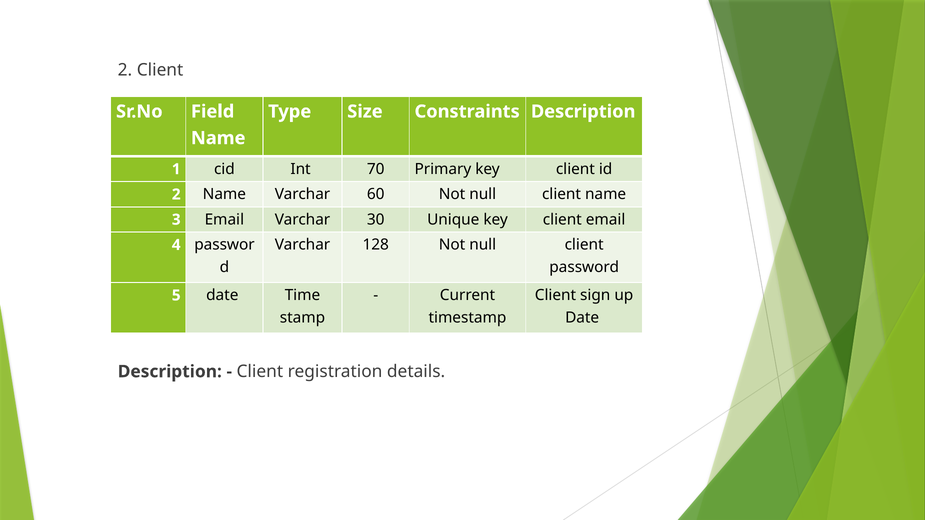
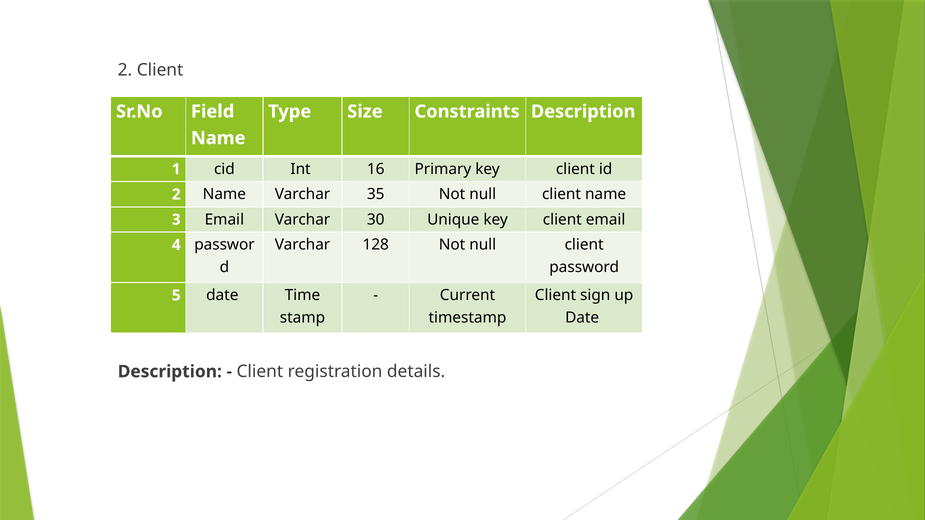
70: 70 -> 16
60: 60 -> 35
